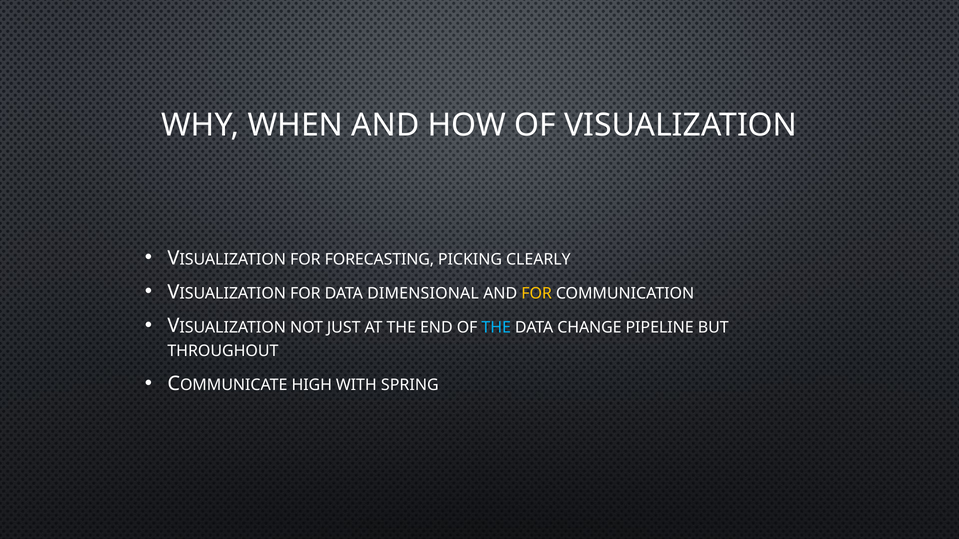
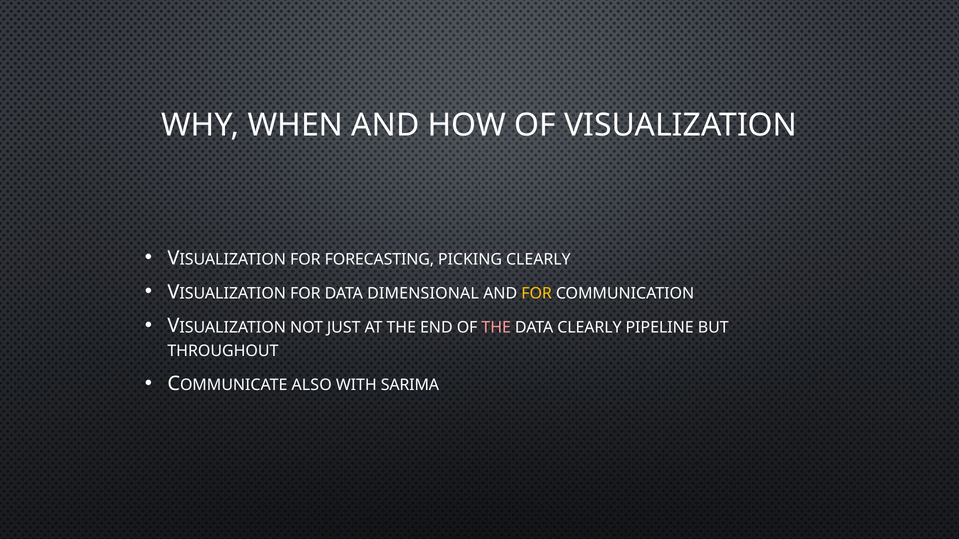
THE at (496, 327) colour: light blue -> pink
DATA CHANGE: CHANGE -> CLEARLY
HIGH: HIGH -> ALSO
SPRING: SPRING -> SARIMA
